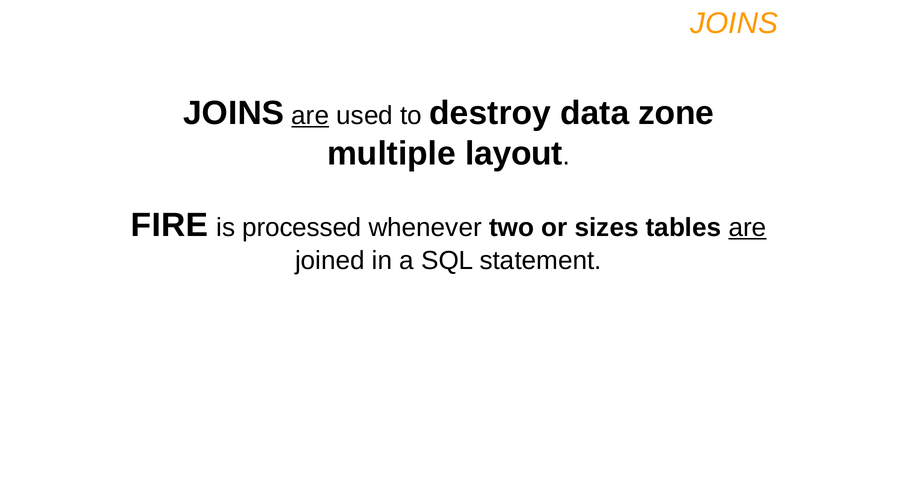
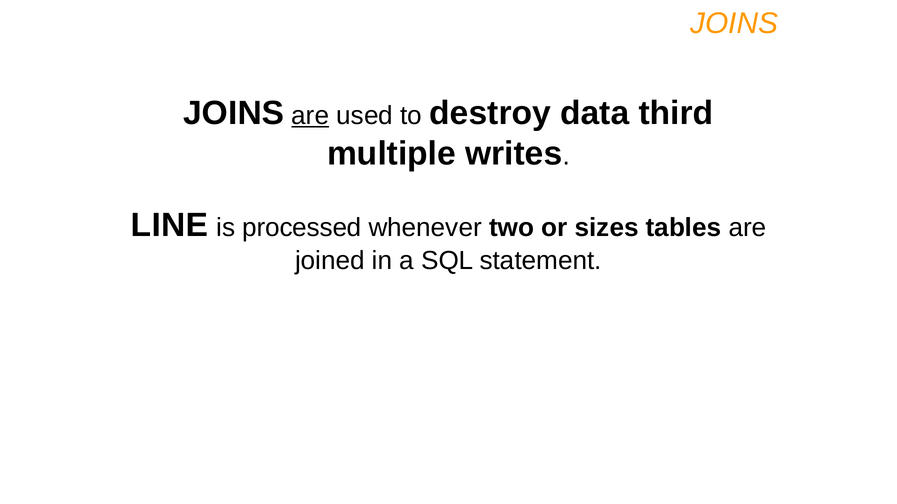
zone: zone -> third
layout: layout -> writes
FIRE: FIRE -> LINE
are at (748, 228) underline: present -> none
